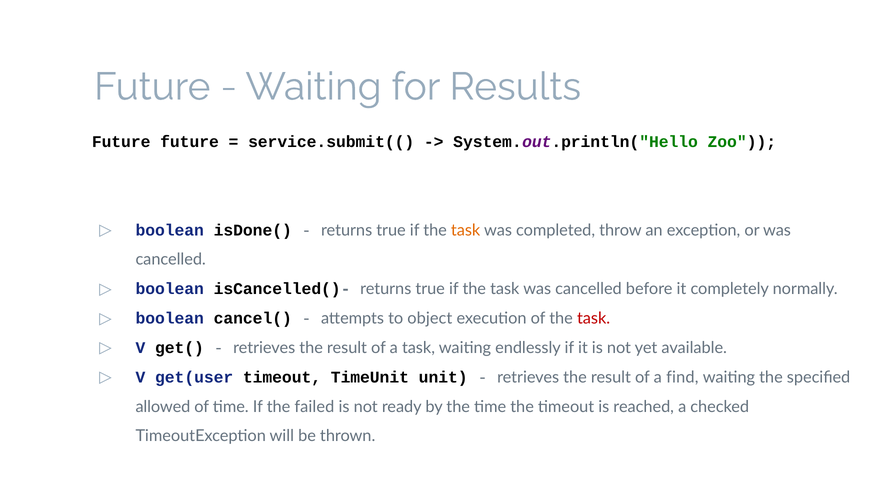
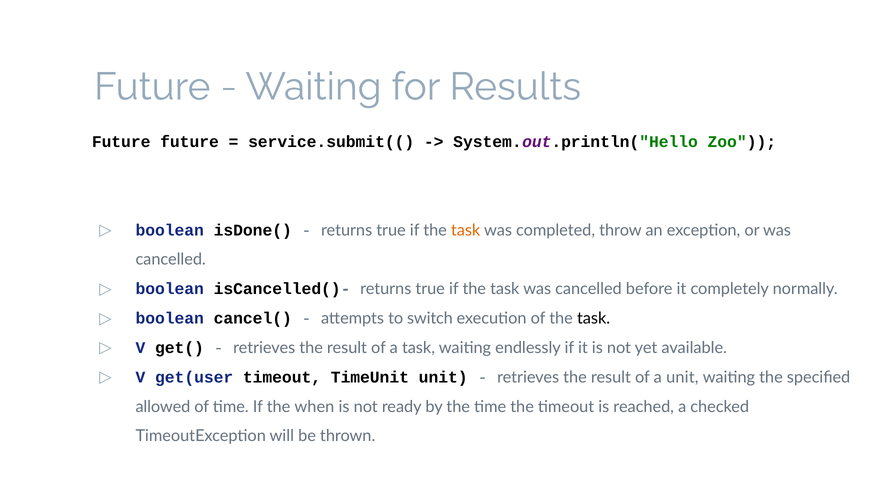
object: object -> switch
task at (594, 318) colour: red -> black
a find: find -> unit
failed: failed -> when
